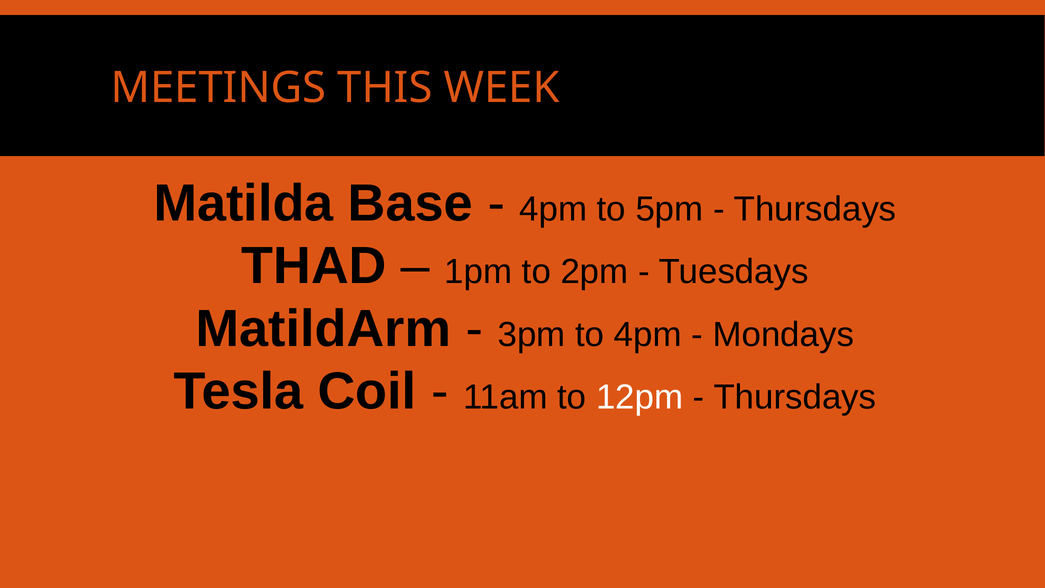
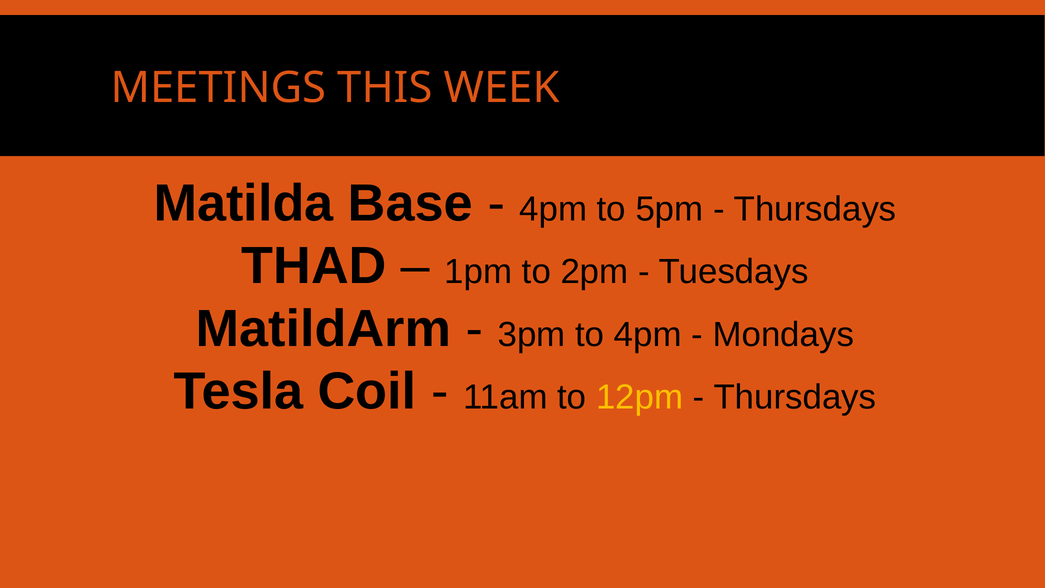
12pm colour: white -> yellow
